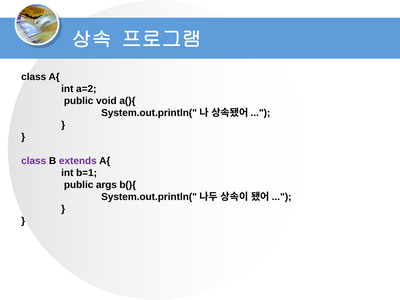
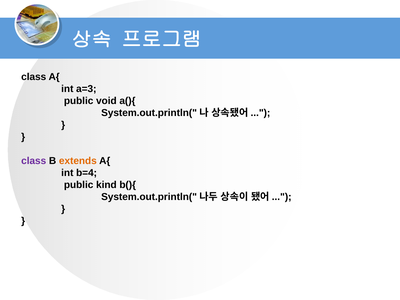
a=2: a=2 -> a=3
extends colour: purple -> orange
b=1: b=1 -> b=4
args: args -> kind
